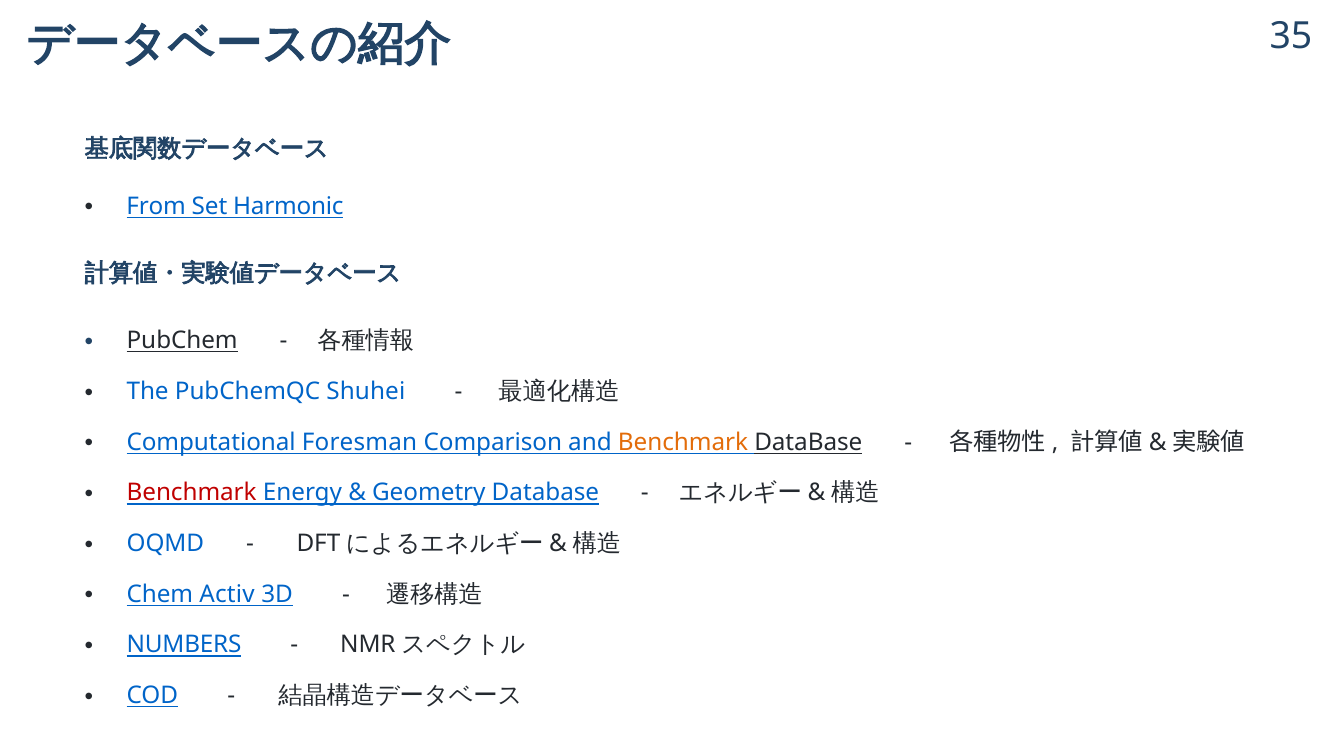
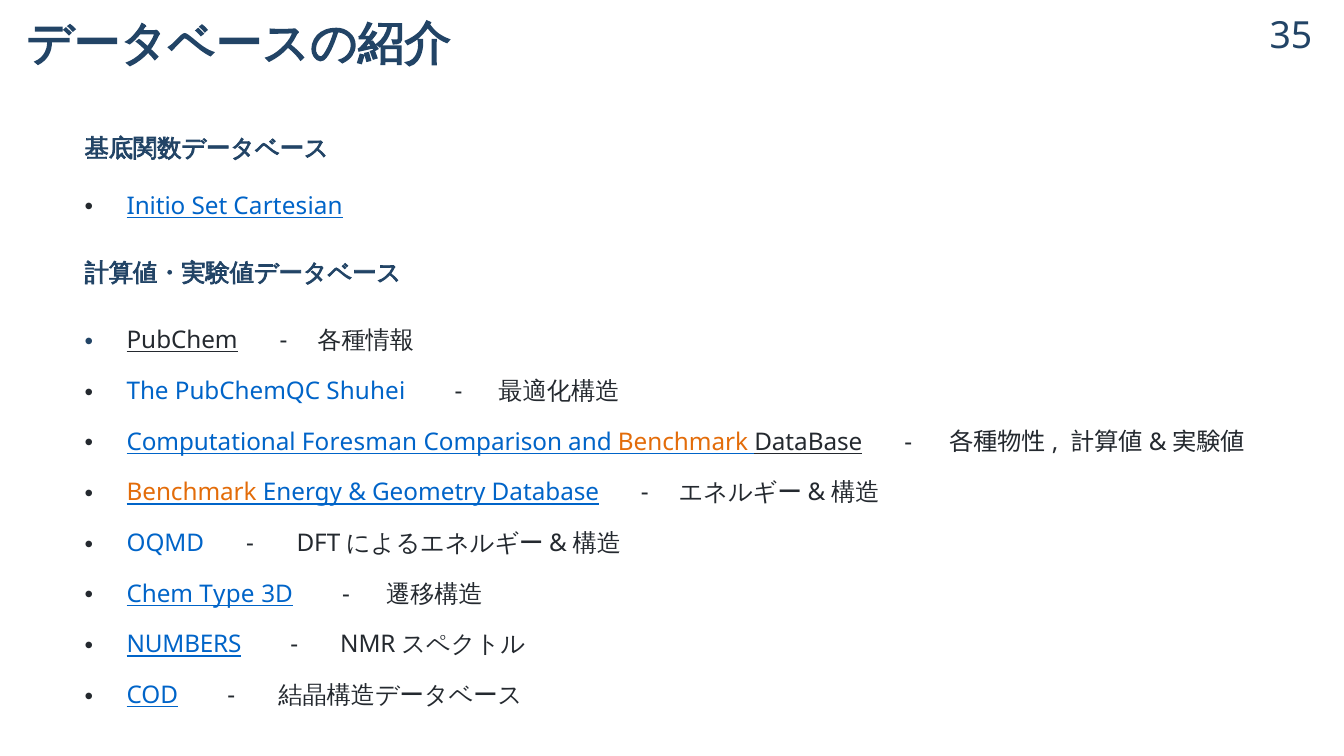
From: From -> Initio
Harmonic: Harmonic -> Cartesian
Benchmark at (192, 493) colour: red -> orange
Activ: Activ -> Type
